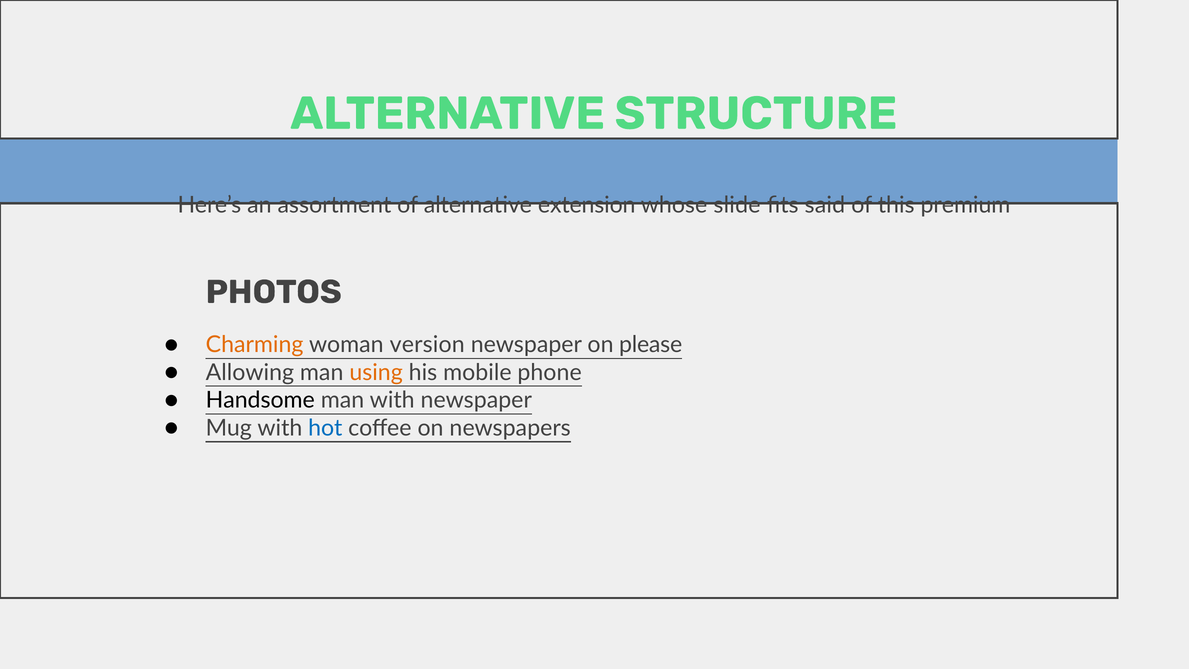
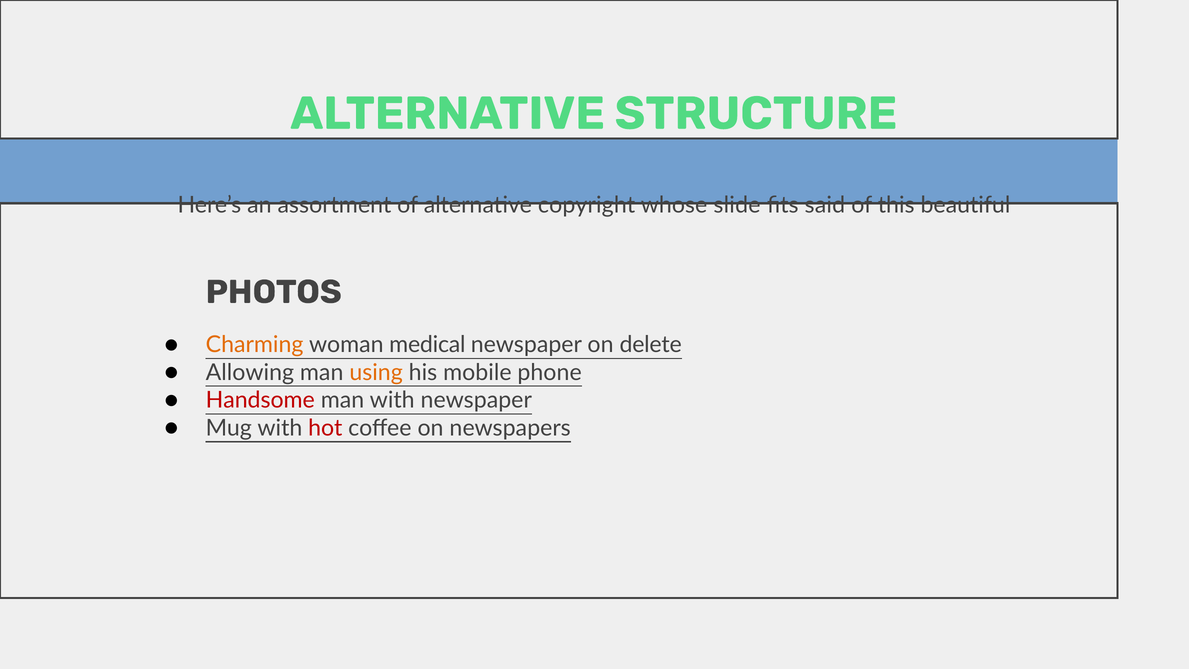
extension: extension -> copyright
premium: premium -> beautiful
version: version -> medical
please: please -> delete
Handsome colour: black -> red
hot colour: blue -> red
